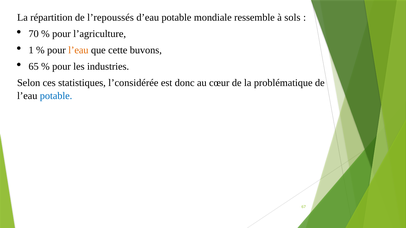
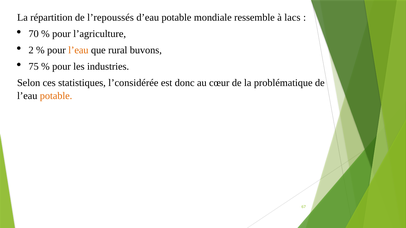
sols: sols -> lacs
1: 1 -> 2
cette: cette -> rural
65: 65 -> 75
potable at (56, 96) colour: blue -> orange
